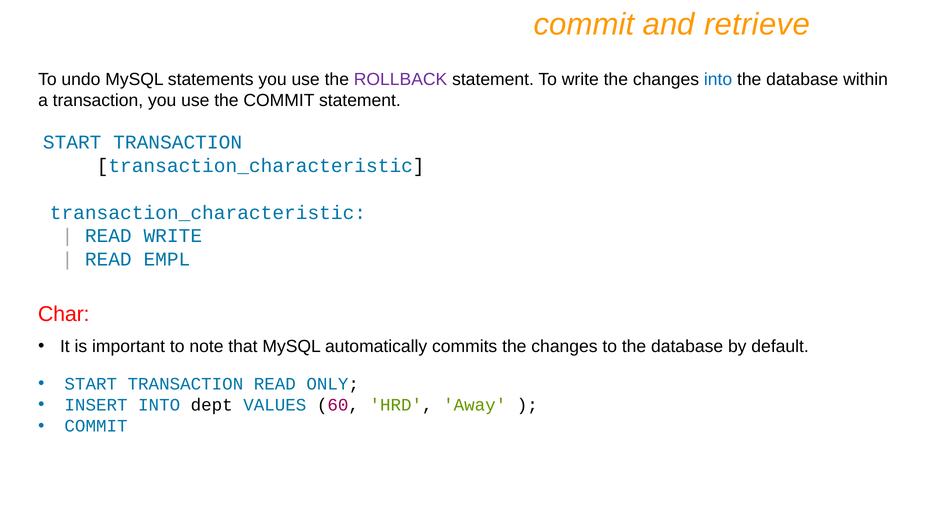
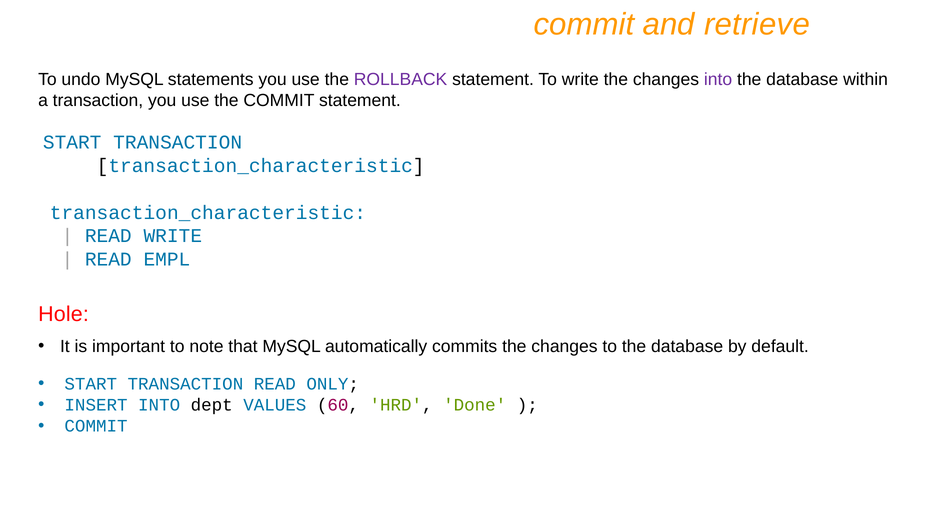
into at (718, 79) colour: blue -> purple
Char: Char -> Hole
Away: Away -> Done
